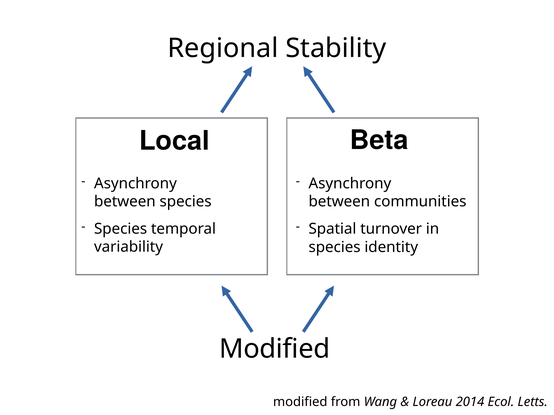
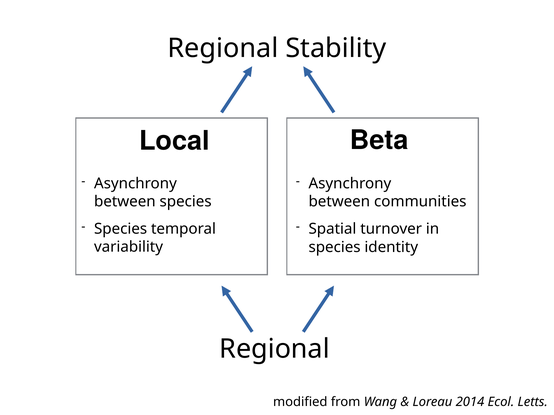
Modified at (275, 349): Modified -> Regional
